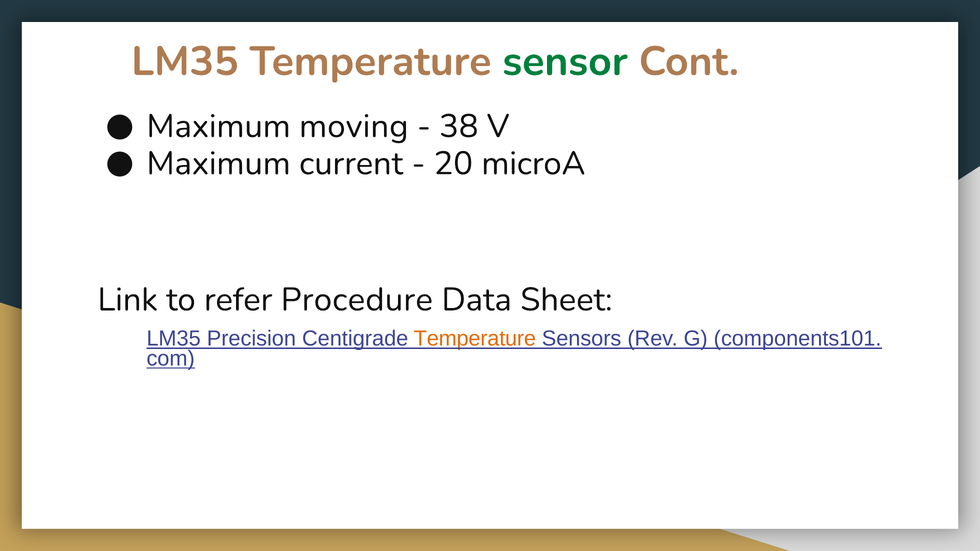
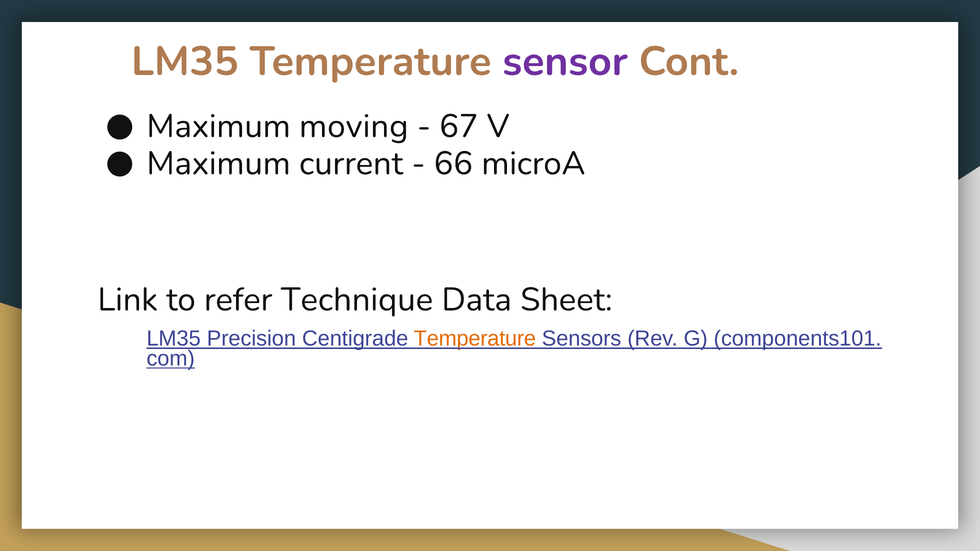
sensor colour: green -> purple
38: 38 -> 67
20: 20 -> 66
Procedure: Procedure -> Technique
